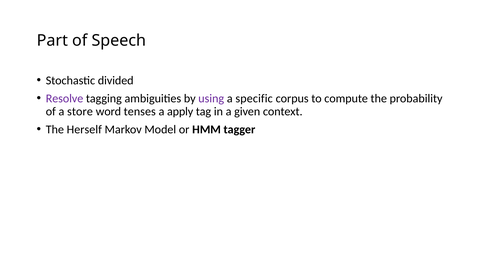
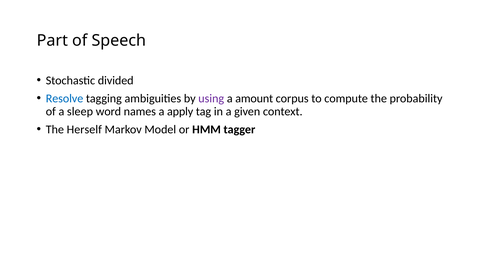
Resolve colour: purple -> blue
specific: specific -> amount
store: store -> sleep
tenses: tenses -> names
